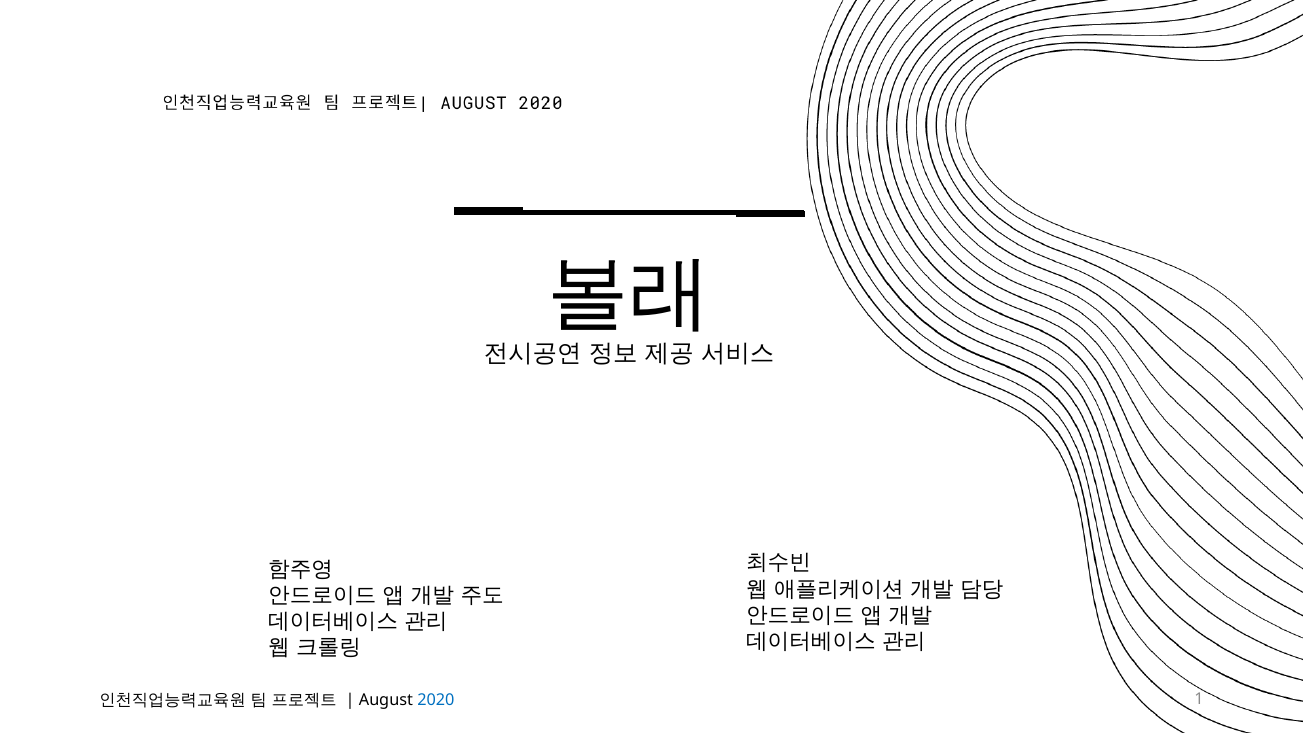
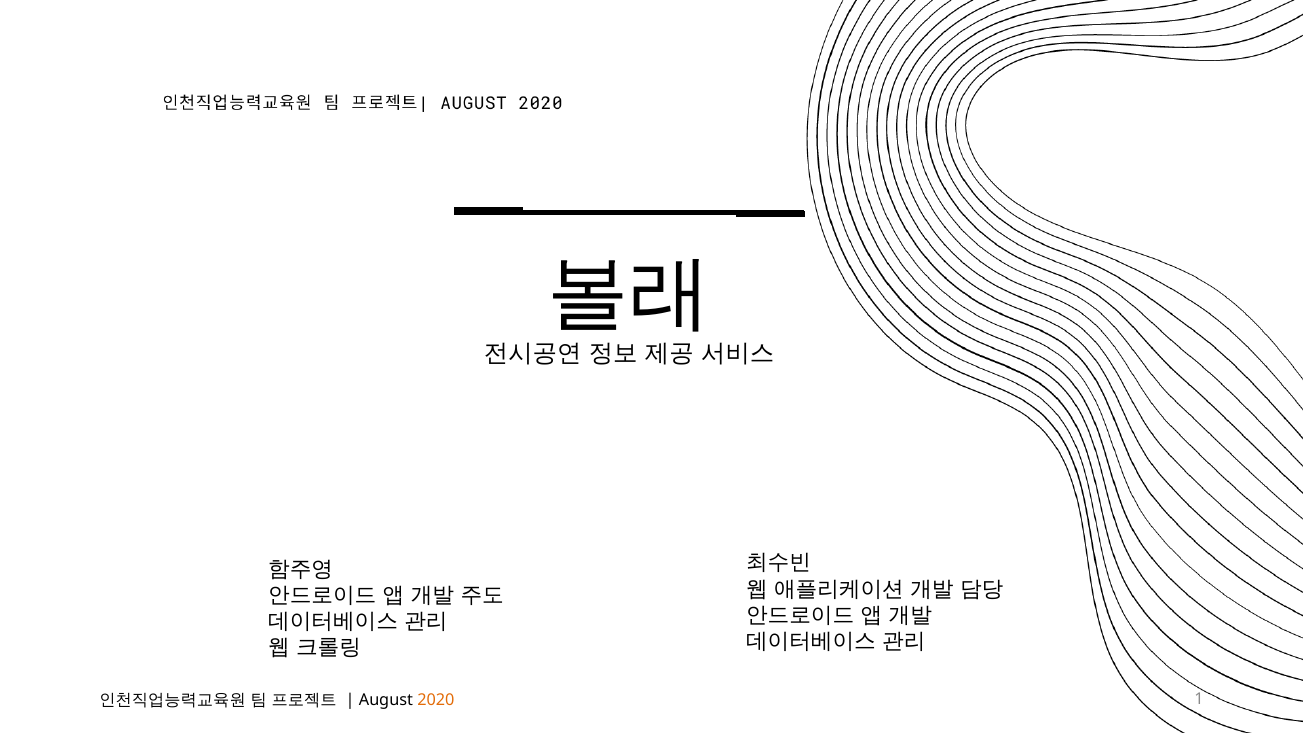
2020 colour: blue -> orange
